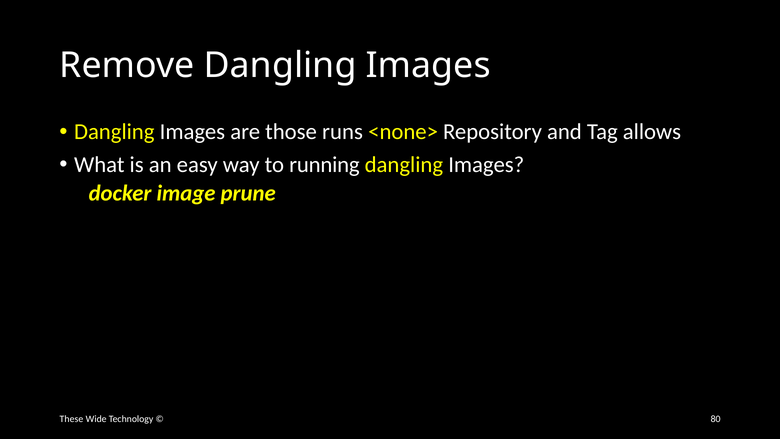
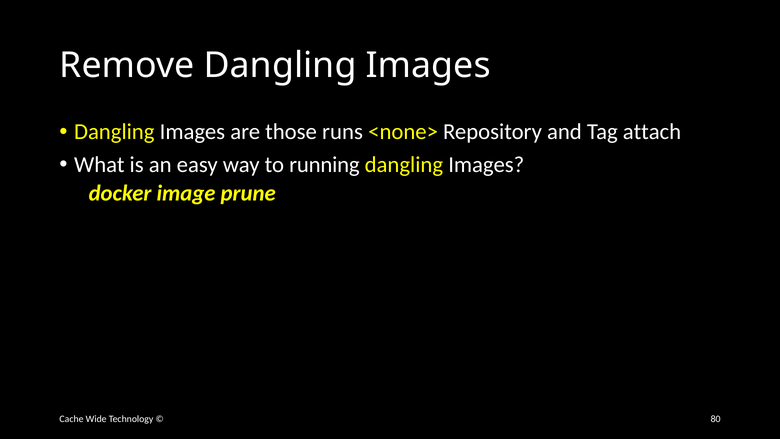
allows: allows -> attach
These: These -> Cache
